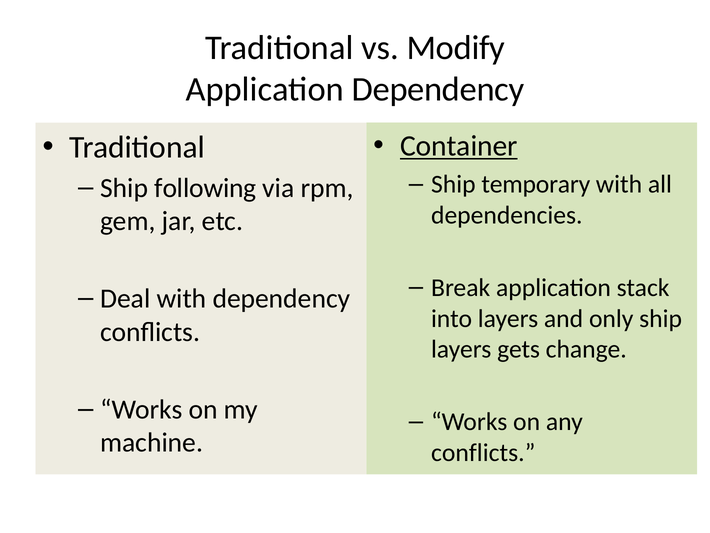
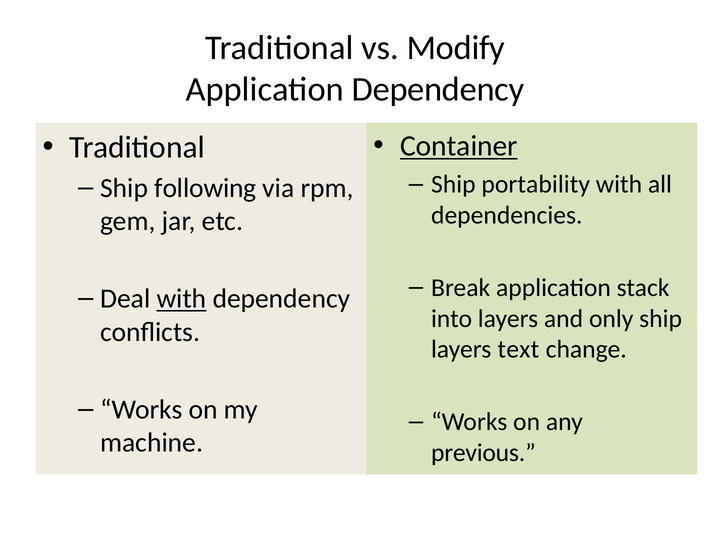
temporary: temporary -> portability
with at (182, 299) underline: none -> present
gets: gets -> text
conflicts at (483, 452): conflicts -> previous
